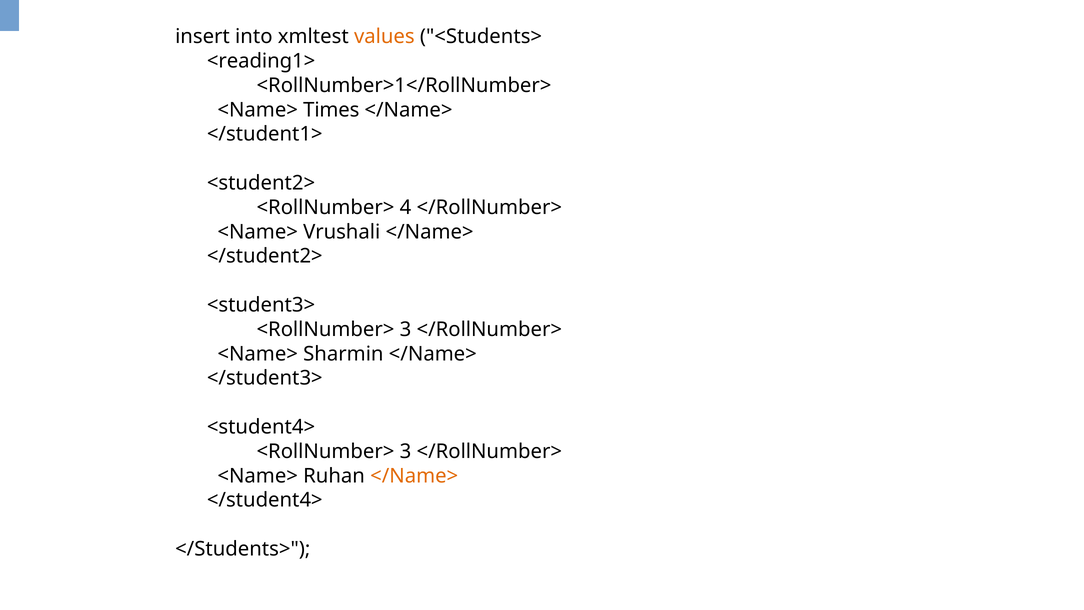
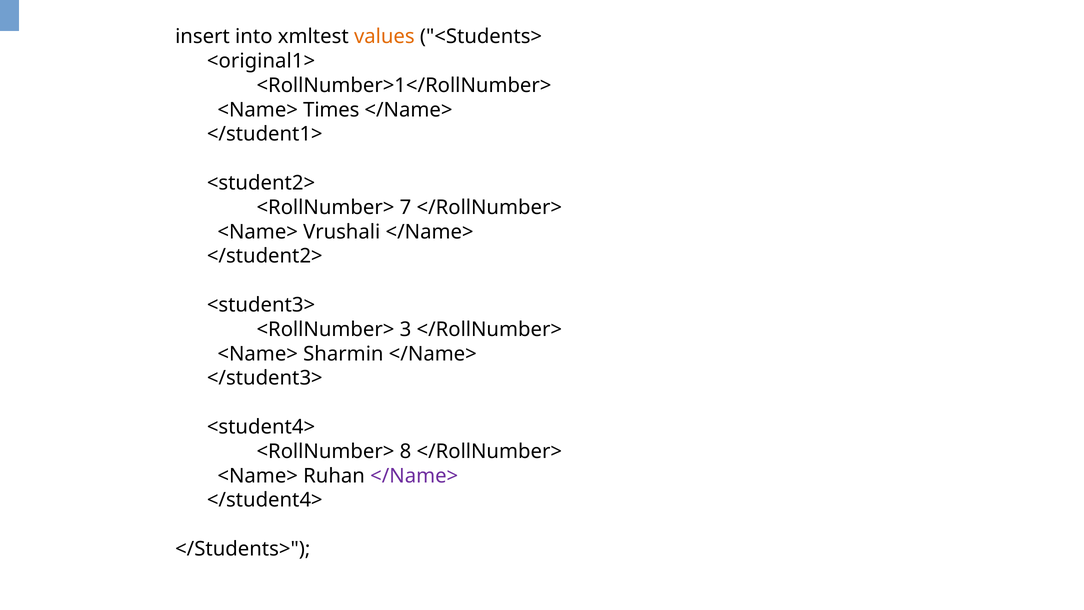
<reading1>: <reading1> -> <original1>
4: 4 -> 7
3 at (405, 451): 3 -> 8
</Name> at (414, 476) colour: orange -> purple
